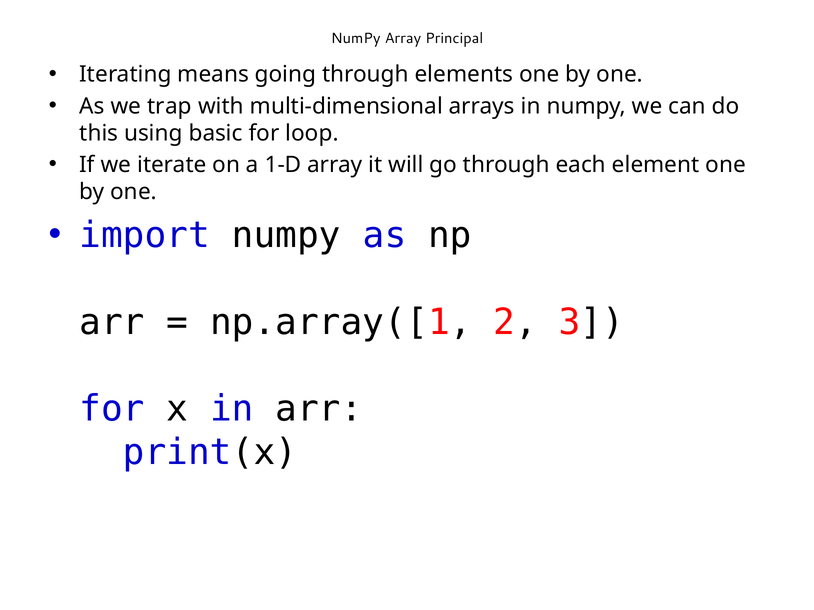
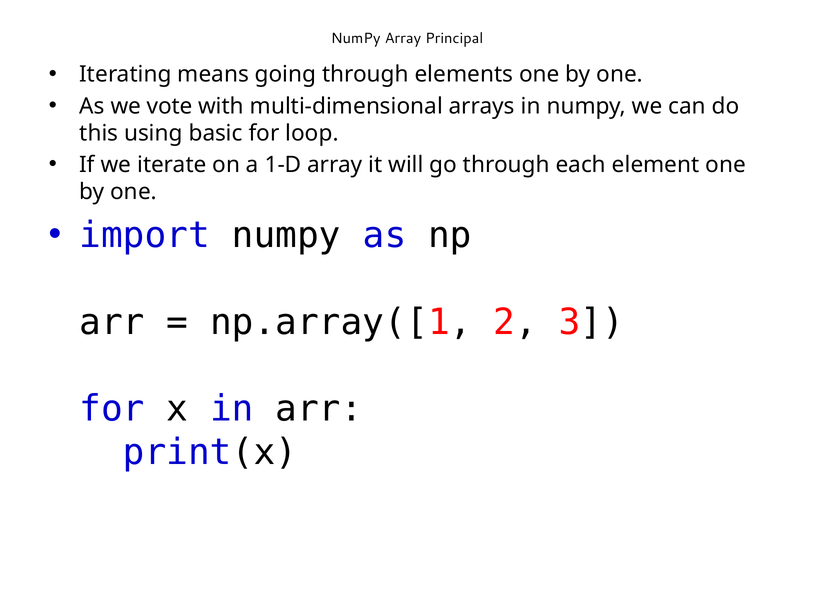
trap: trap -> vote
